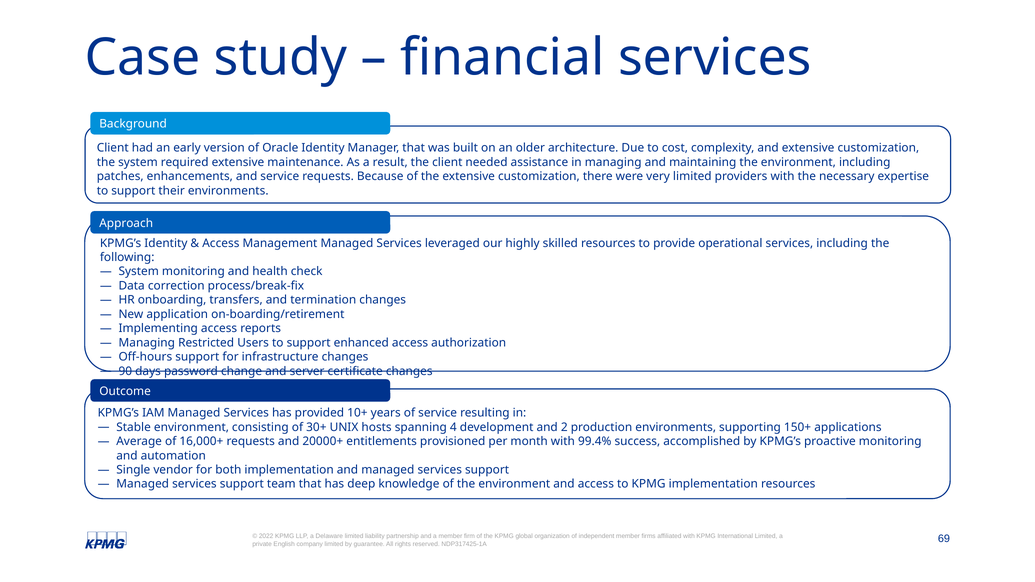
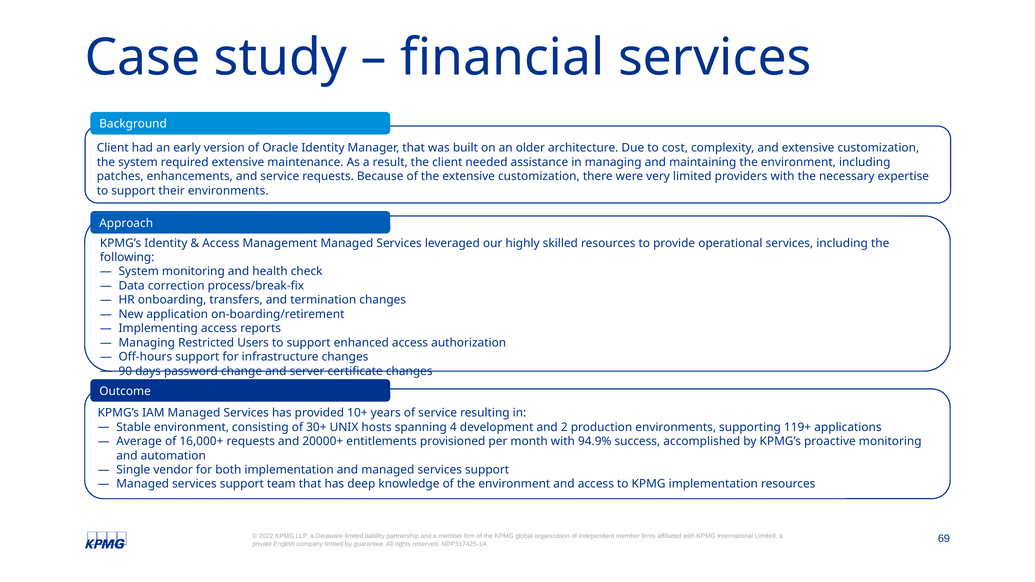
150+: 150+ -> 119+
99.4%: 99.4% -> 94.9%
